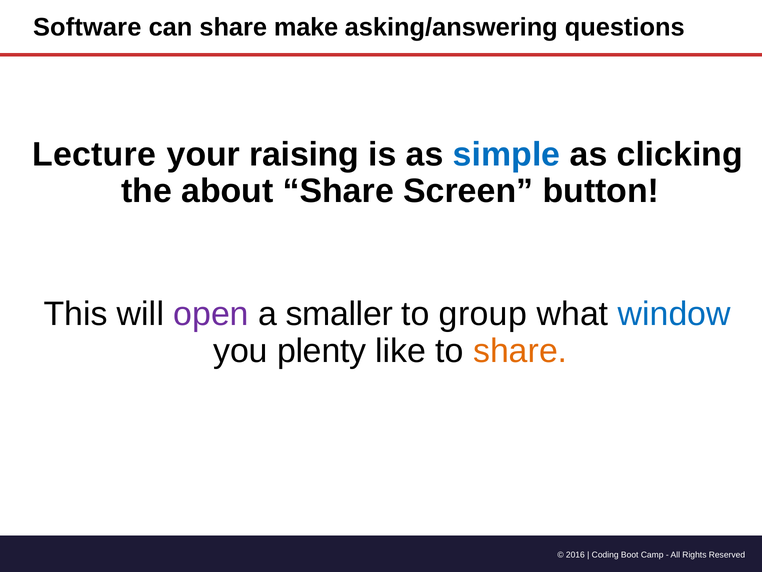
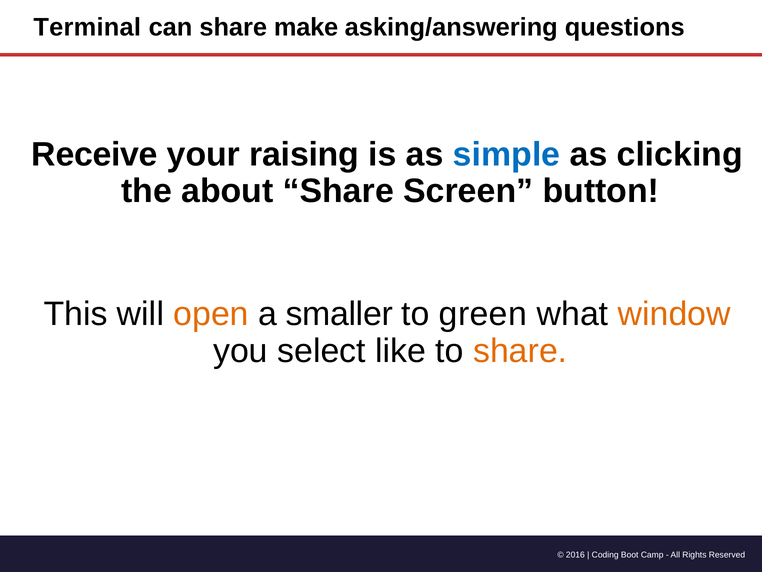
Software: Software -> Terminal
Lecture: Lecture -> Receive
open colour: purple -> orange
group: group -> green
window colour: blue -> orange
plenty: plenty -> select
